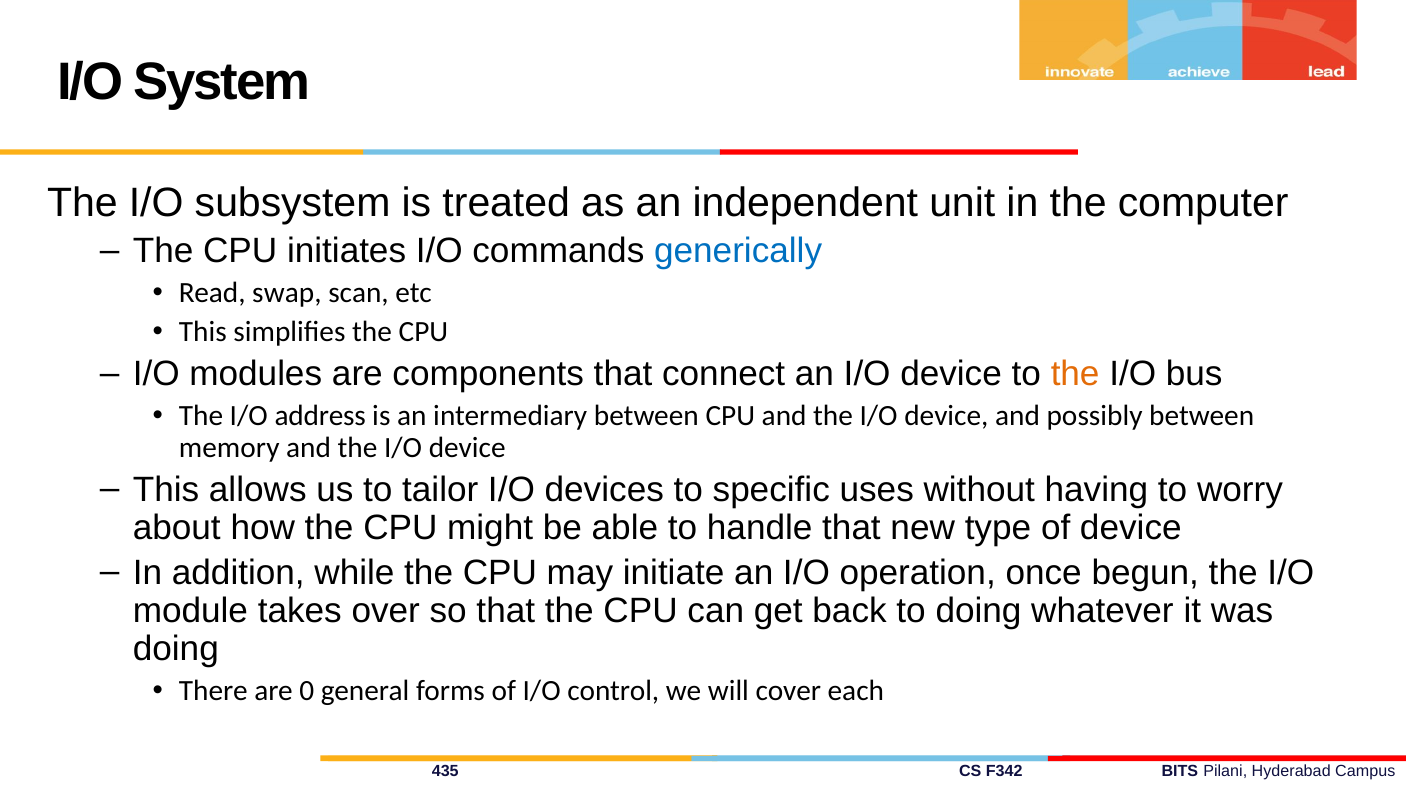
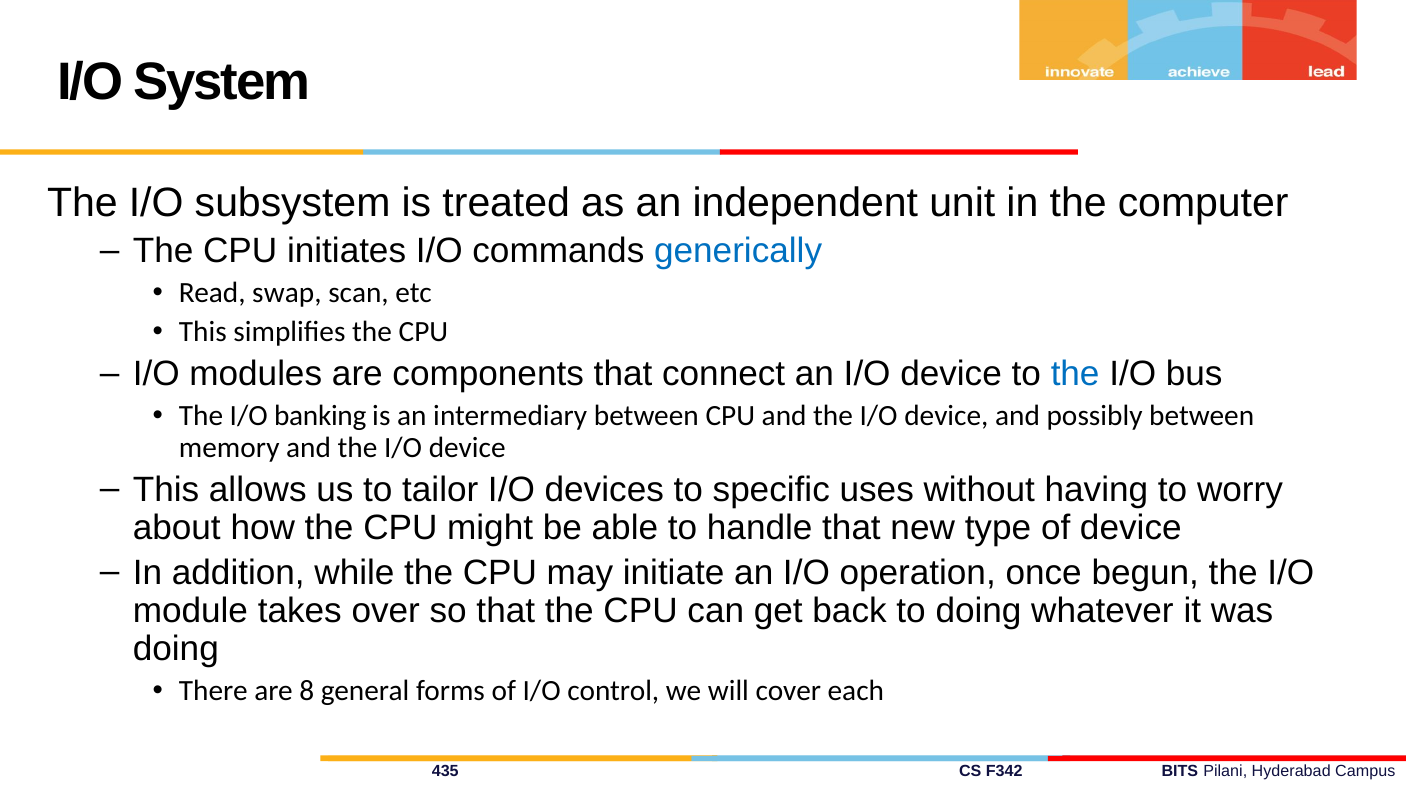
the at (1075, 374) colour: orange -> blue
address: address -> banking
0: 0 -> 8
